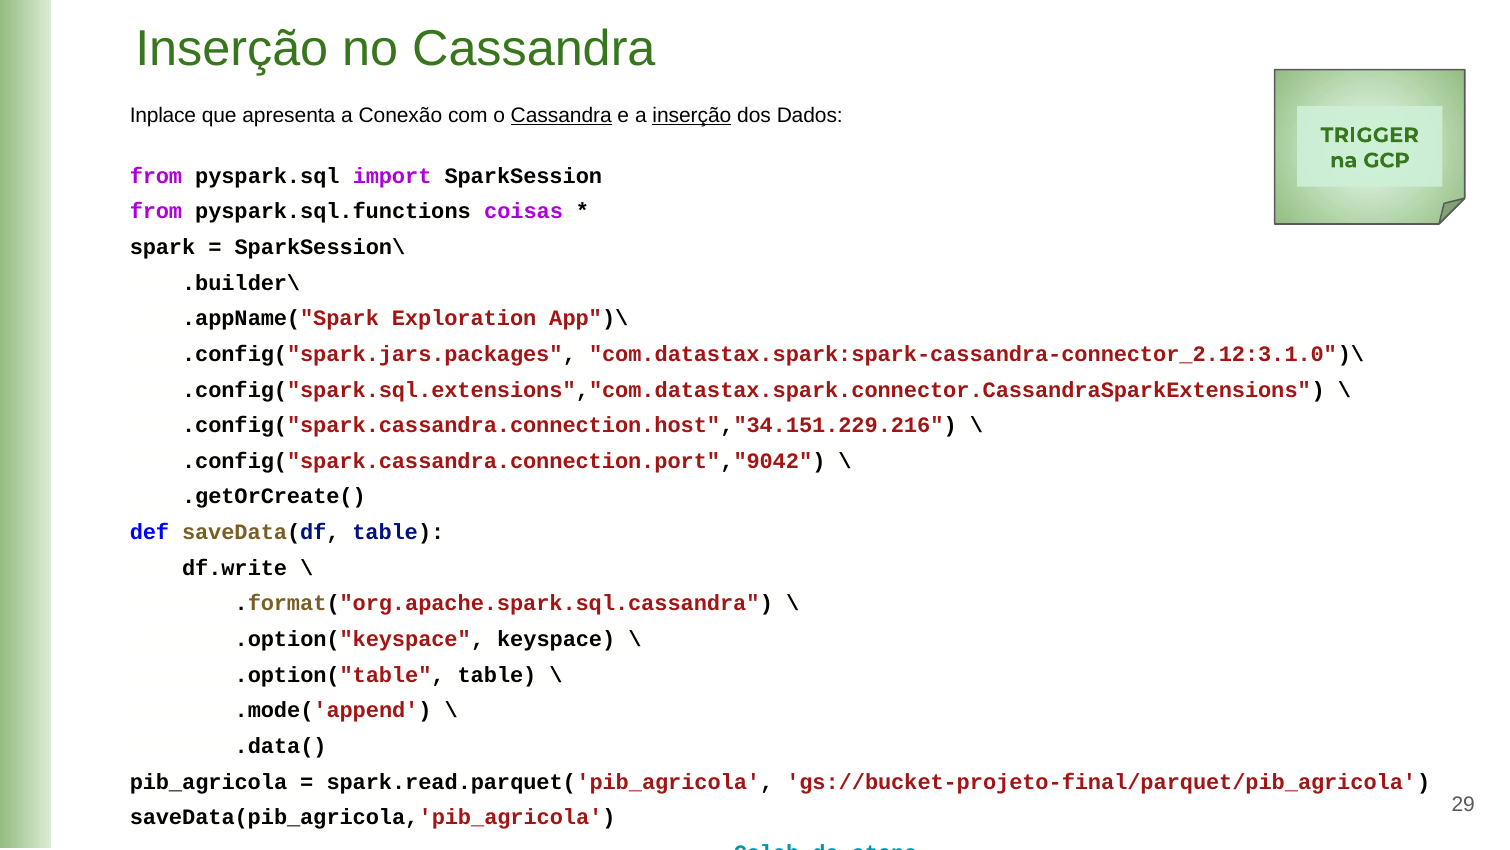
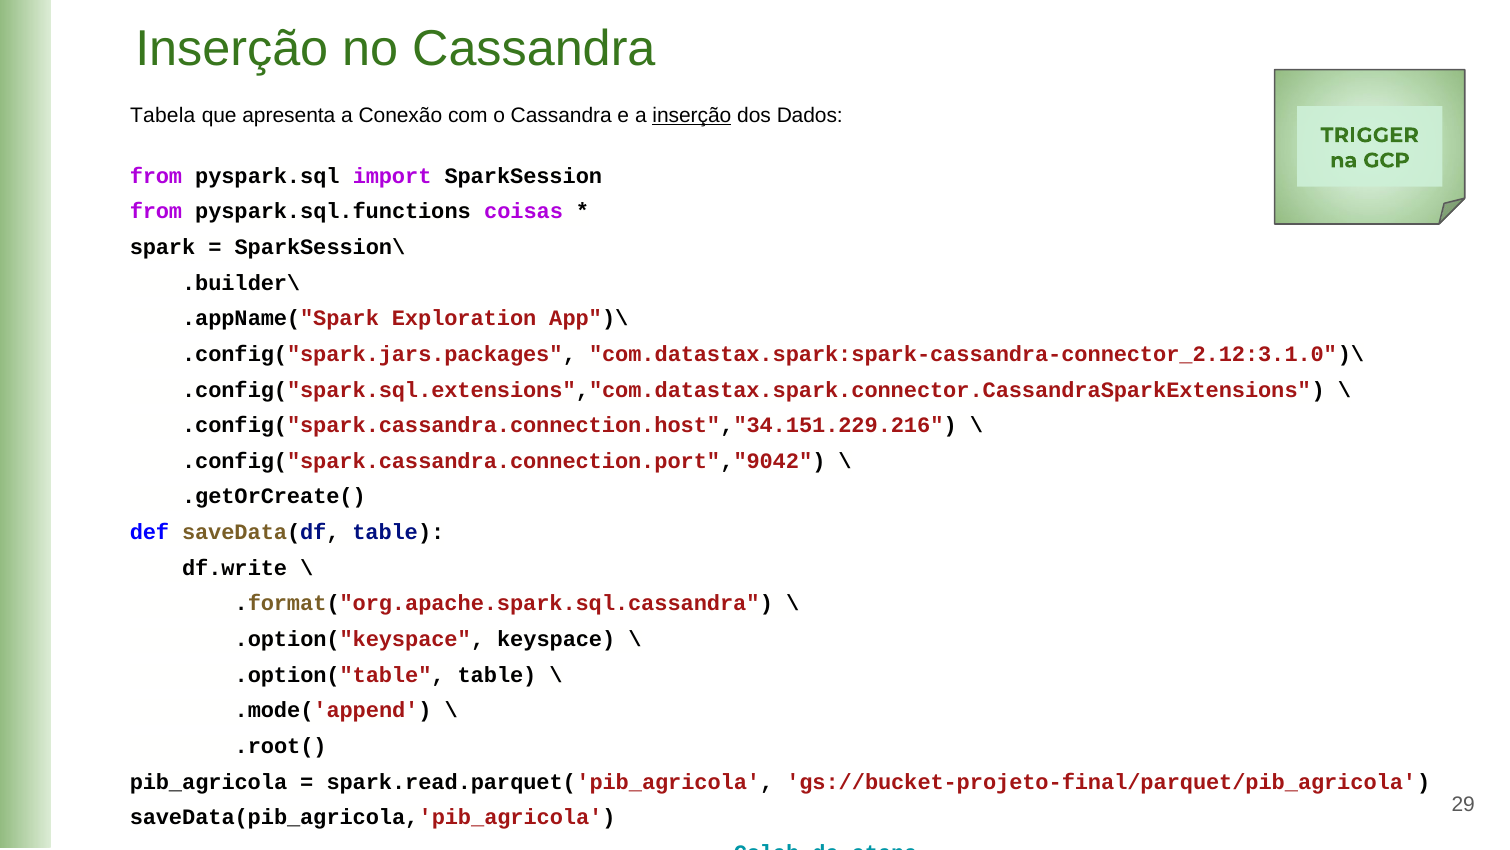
Inplace: Inplace -> Tabela
Cassandra at (561, 115) underline: present -> none
.data(: .data( -> .root(
